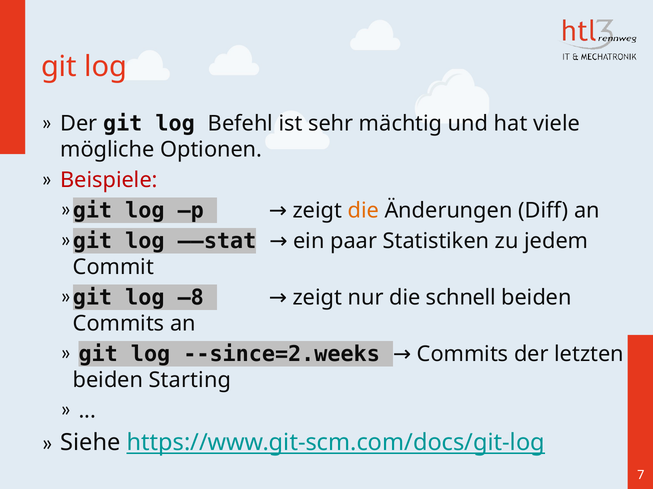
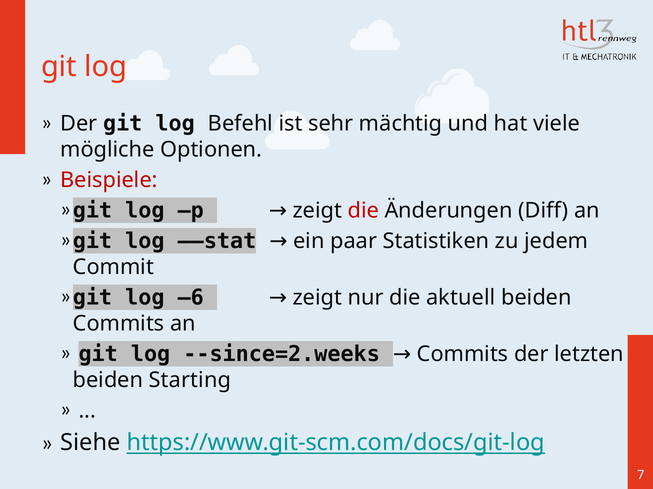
die at (363, 211) colour: orange -> red
–8: –8 -> –6
schnell: schnell -> aktuell
